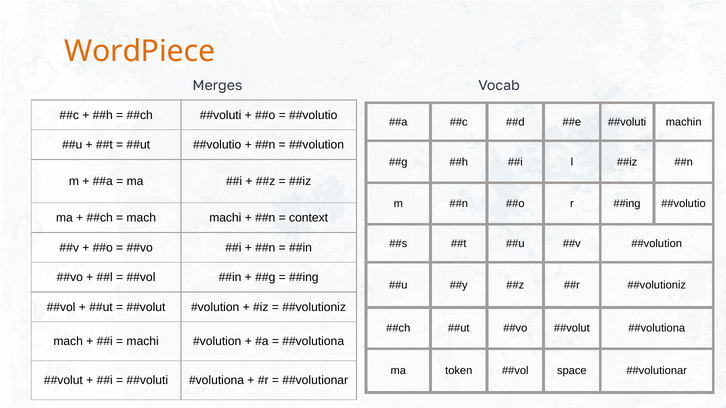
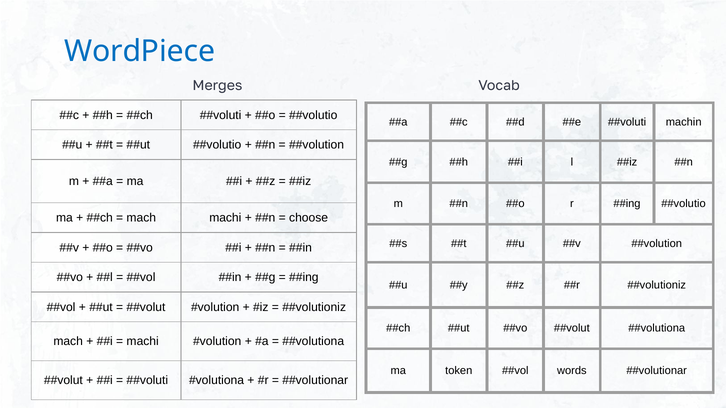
WordPiece colour: orange -> blue
context: context -> choose
space: space -> words
